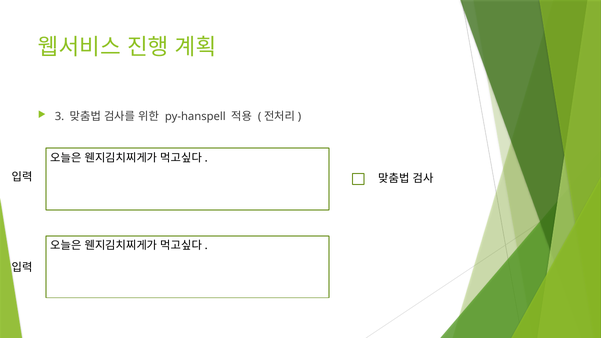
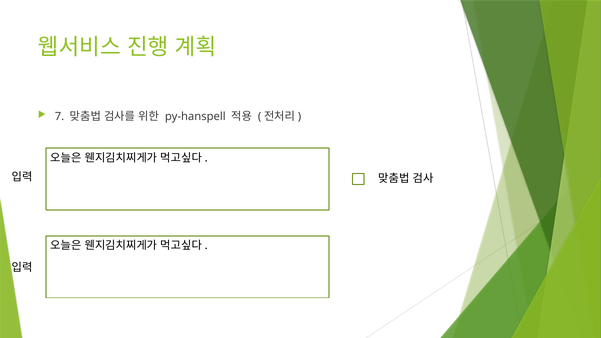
3: 3 -> 7
